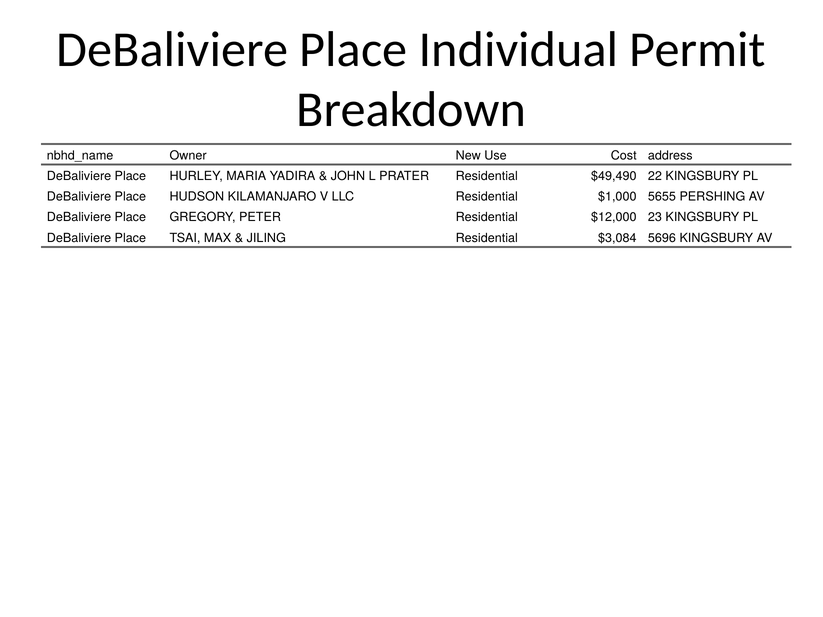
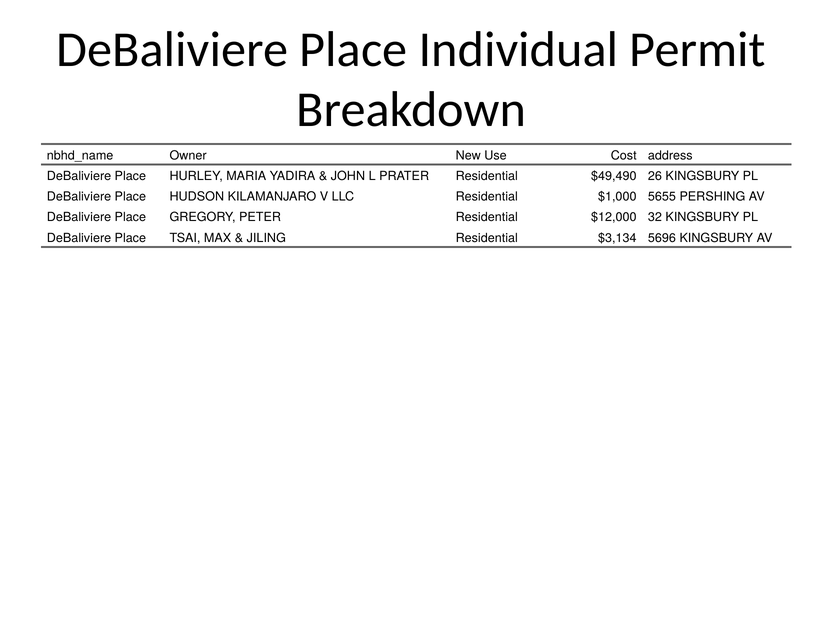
22: 22 -> 26
23: 23 -> 32
$3,084: $3,084 -> $3,134
